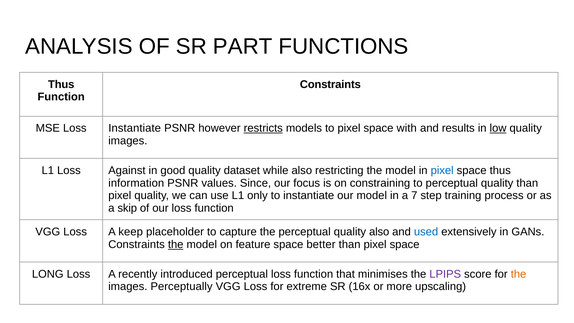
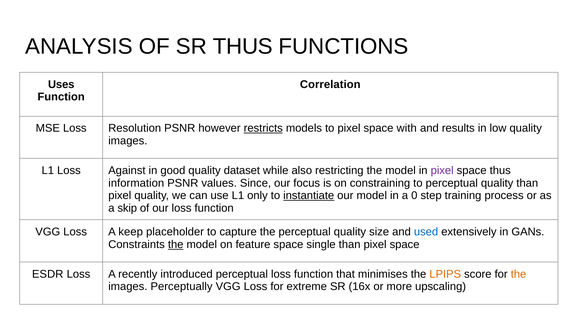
SR PART: PART -> THUS
Thus at (61, 84): Thus -> Uses
Constraints at (330, 84): Constraints -> Correlation
Loss Instantiate: Instantiate -> Resolution
low underline: present -> none
pixel at (442, 170) colour: blue -> purple
instantiate at (309, 196) underline: none -> present
7: 7 -> 0
quality also: also -> size
better: better -> single
LONG: LONG -> ESDR
LPIPS colour: purple -> orange
